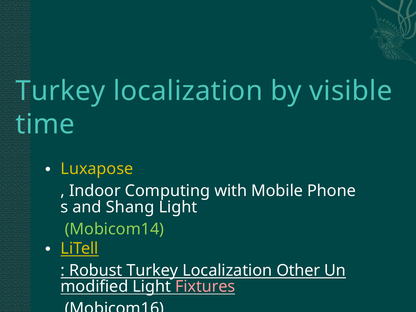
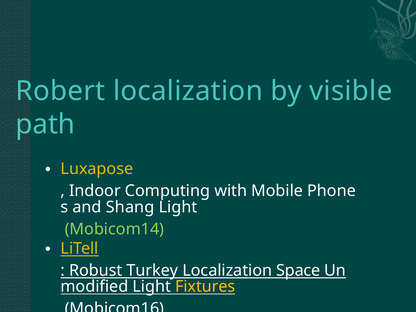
Turkey at (60, 91): Turkey -> Robert
time: time -> path
Other: Other -> Space
Fixtures colour: pink -> yellow
